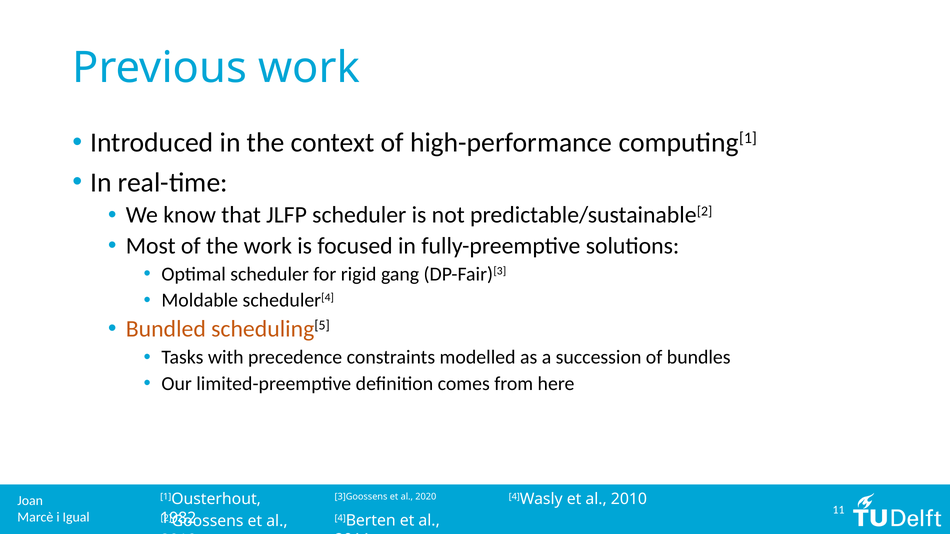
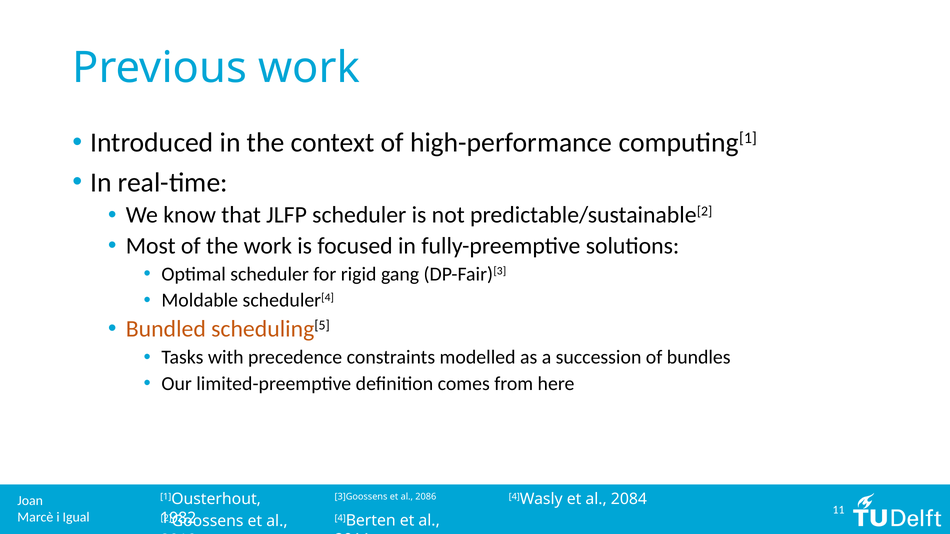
4]Wasly et al 2010: 2010 -> 2084
2020: 2020 -> 2086
